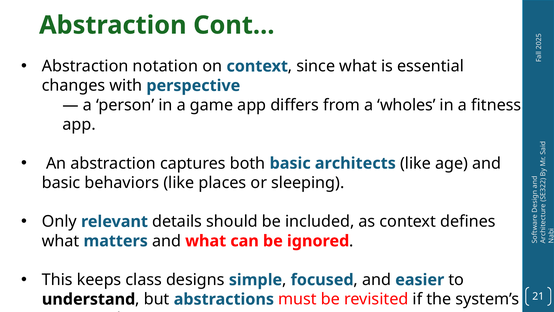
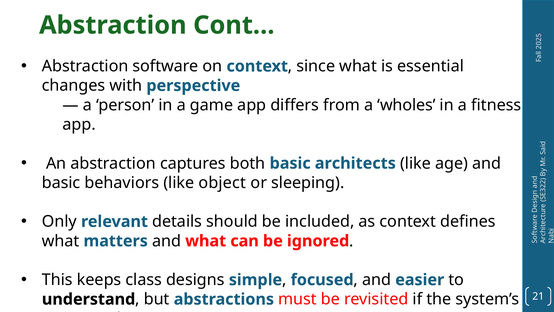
notation: notation -> software
places: places -> object
